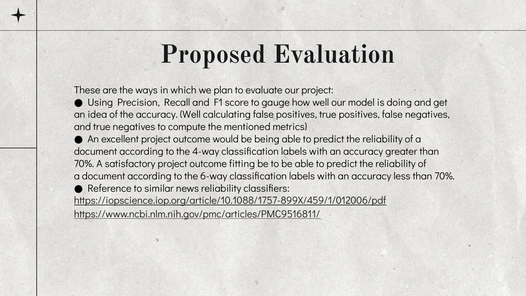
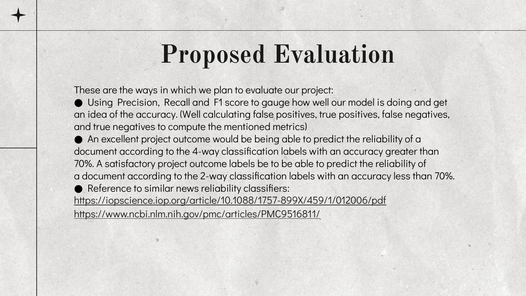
outcome fitting: fitting -> labels
6-way: 6-way -> 2-way
